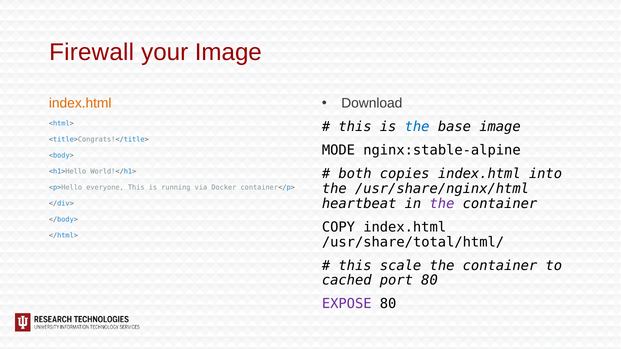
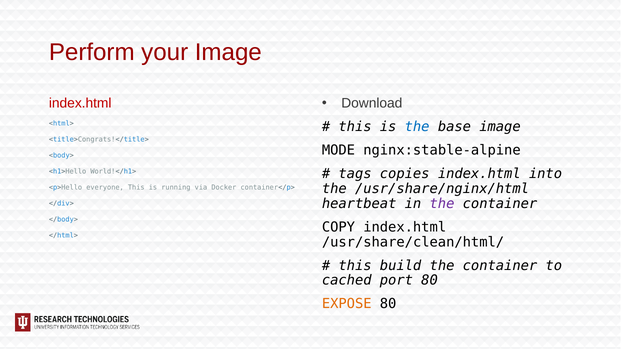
Firewall: Firewall -> Perform
index.html at (80, 104) colour: orange -> red
both: both -> tags
/usr/share/total/html/: /usr/share/total/html/ -> /usr/share/clean/html/
scale: scale -> build
EXPOSE colour: purple -> orange
